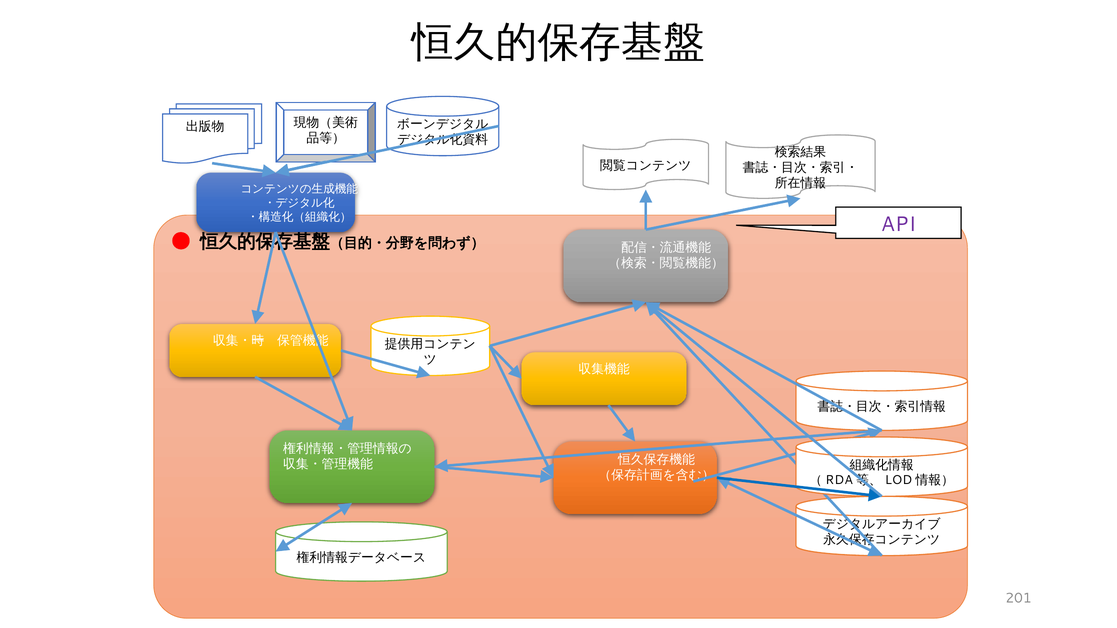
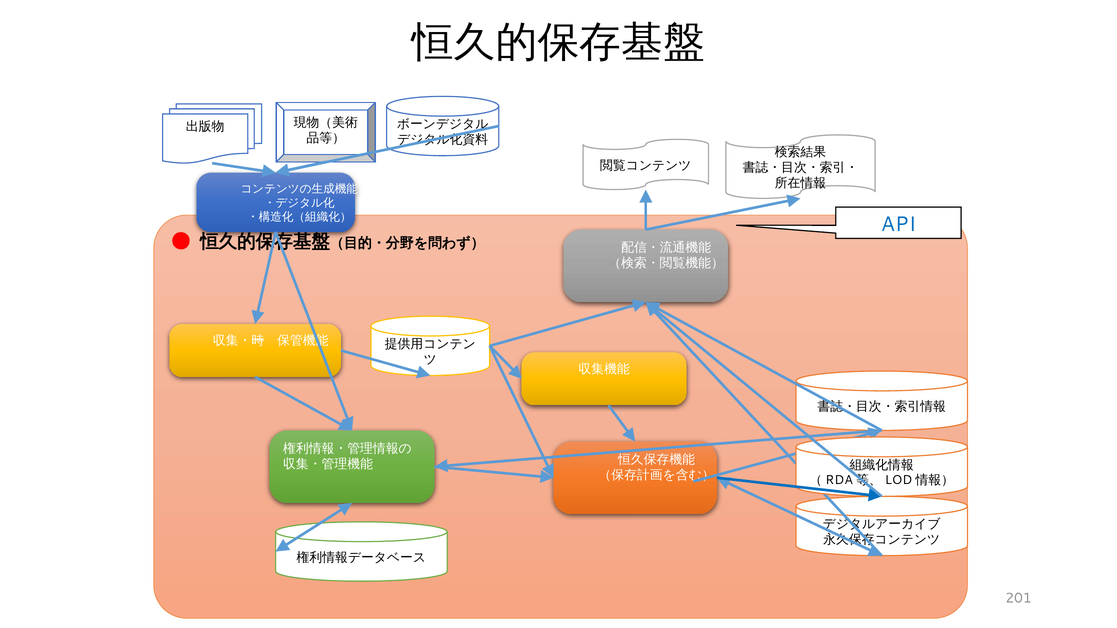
API colour: purple -> blue
